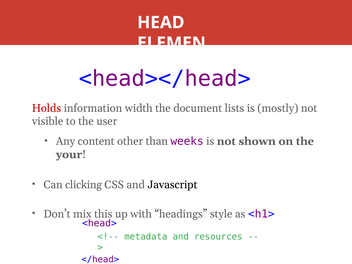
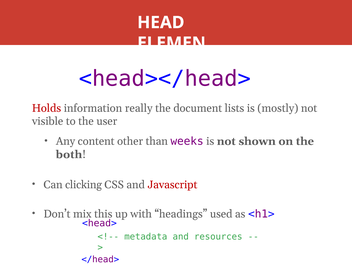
width: width -> really
your: your -> both
Javascript colour: black -> red
style: style -> used
